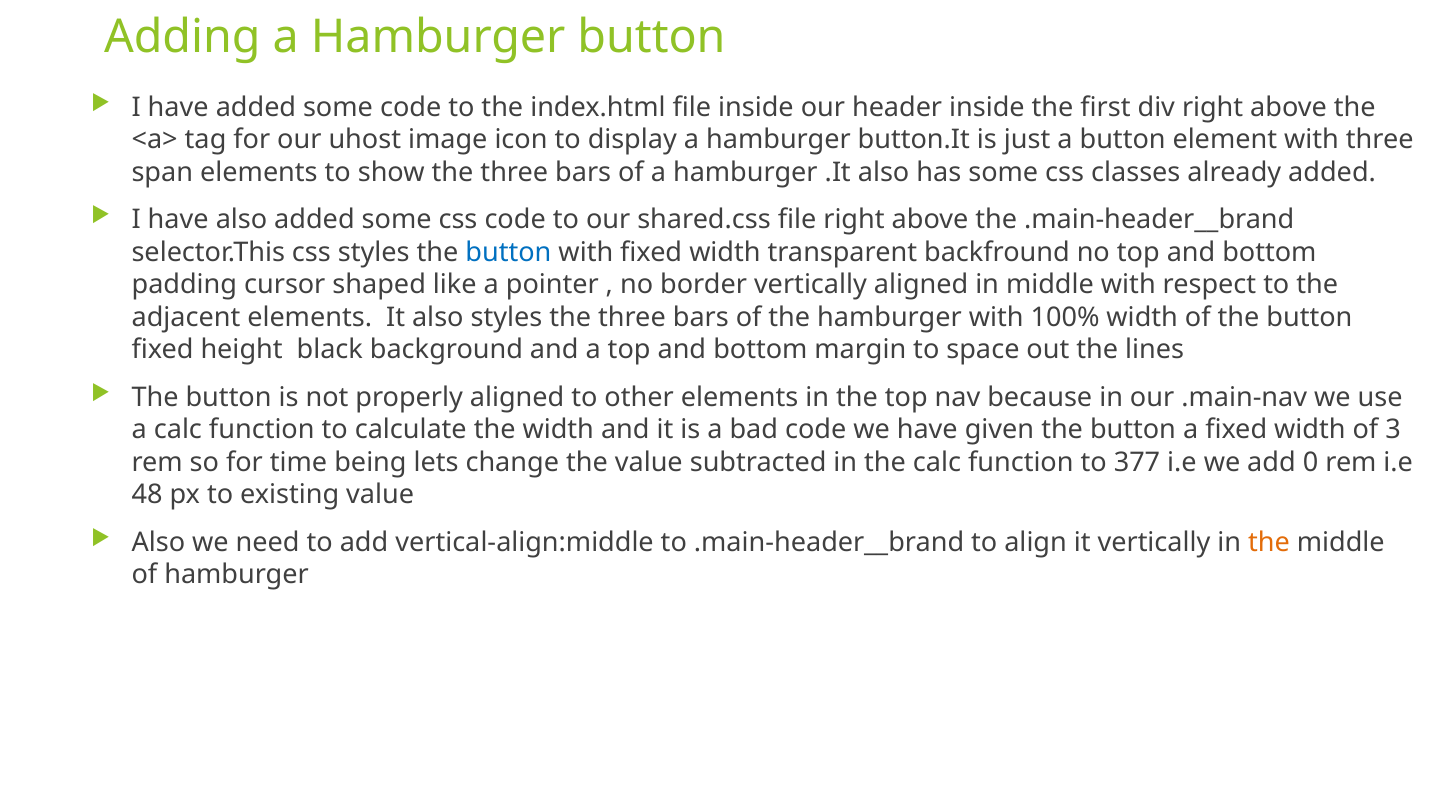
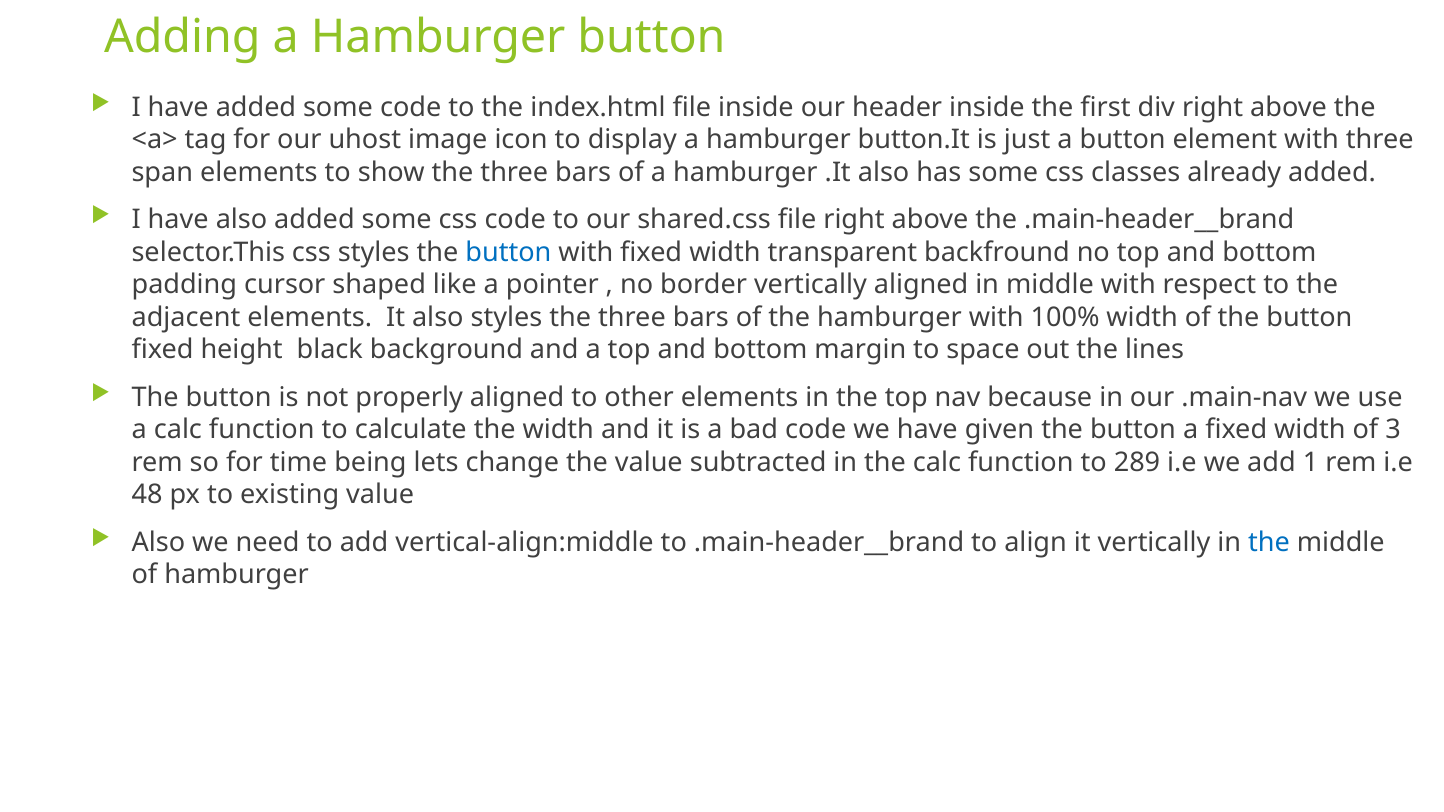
377: 377 -> 289
0: 0 -> 1
the at (1269, 542) colour: orange -> blue
